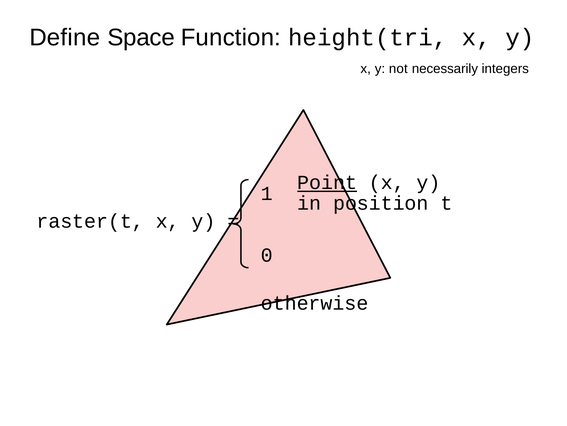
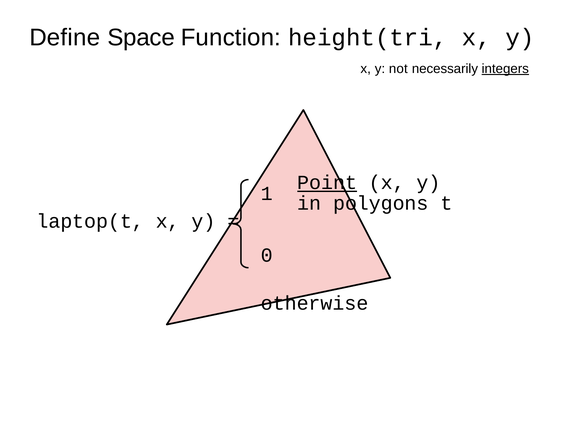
integers underline: none -> present
position: position -> polygons
raster(t: raster(t -> laptop(t
